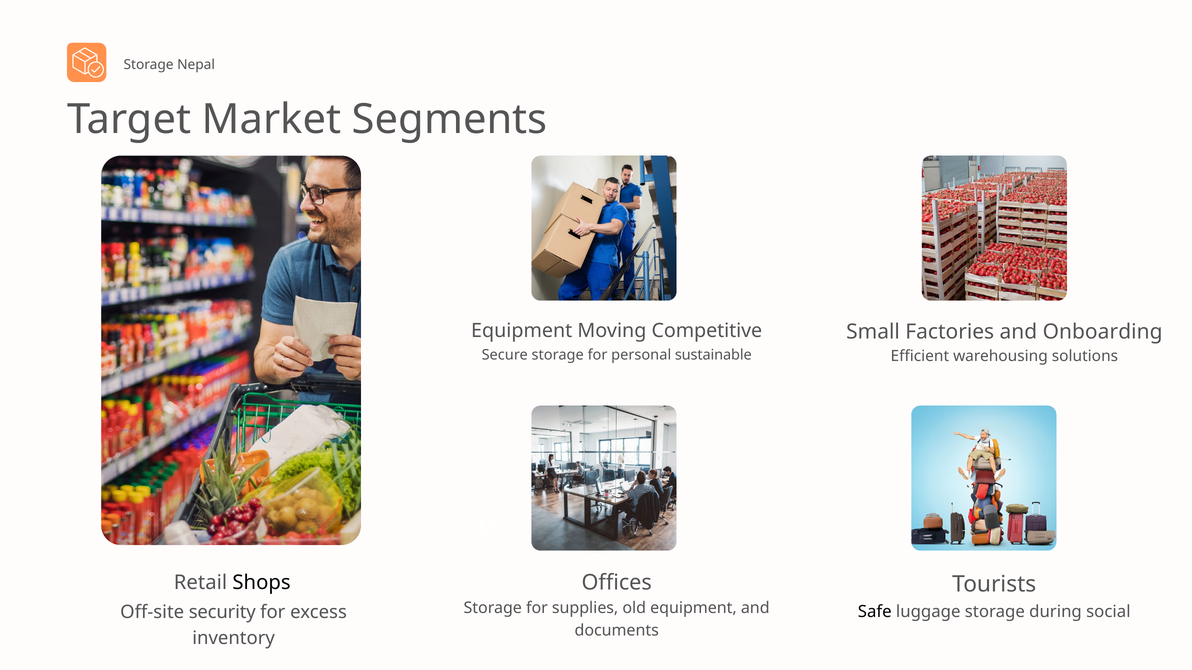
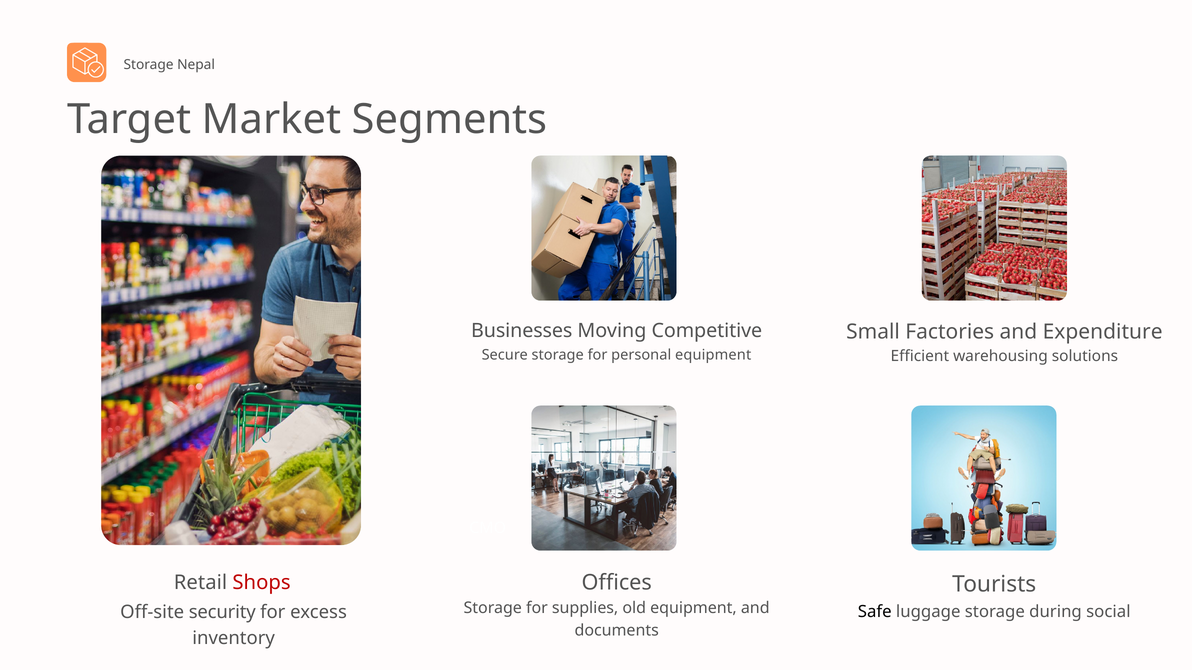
Equipment at (522, 331): Equipment -> Businesses
Onboarding: Onboarding -> Expenditure
personal sustainable: sustainable -> equipment
Shops colour: black -> red
